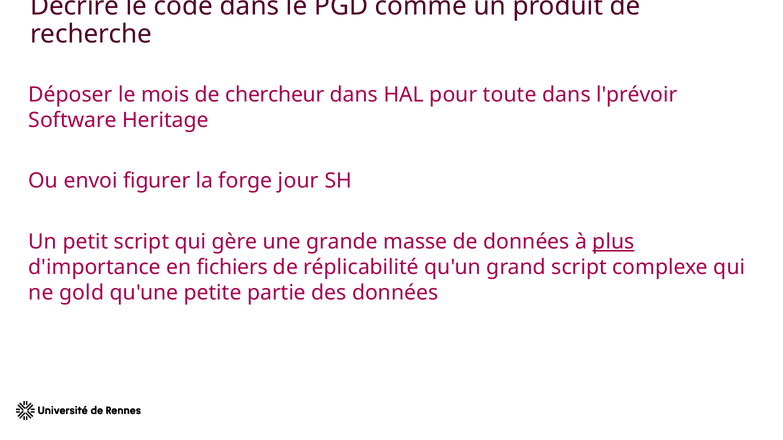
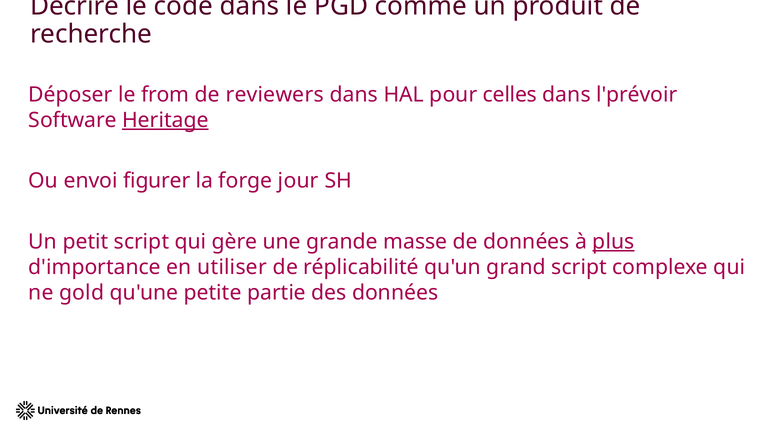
mois: mois -> from
chercheur: chercheur -> reviewers
toute: toute -> celles
Heritage underline: none -> present
fichiers: fichiers -> utiliser
